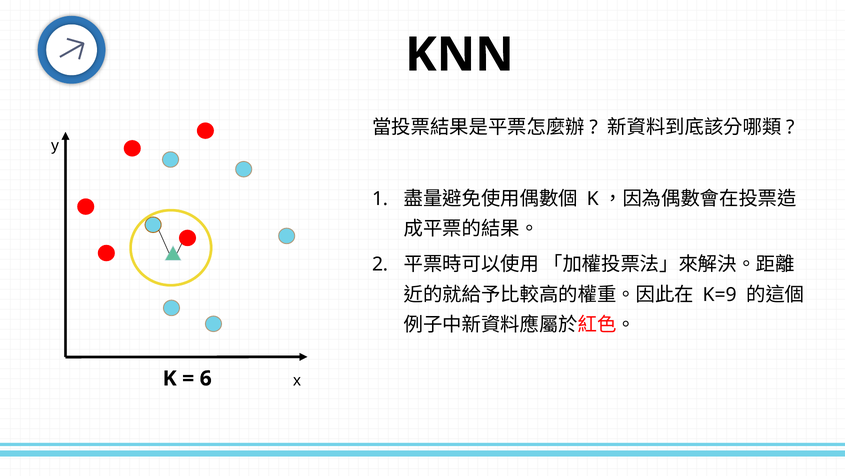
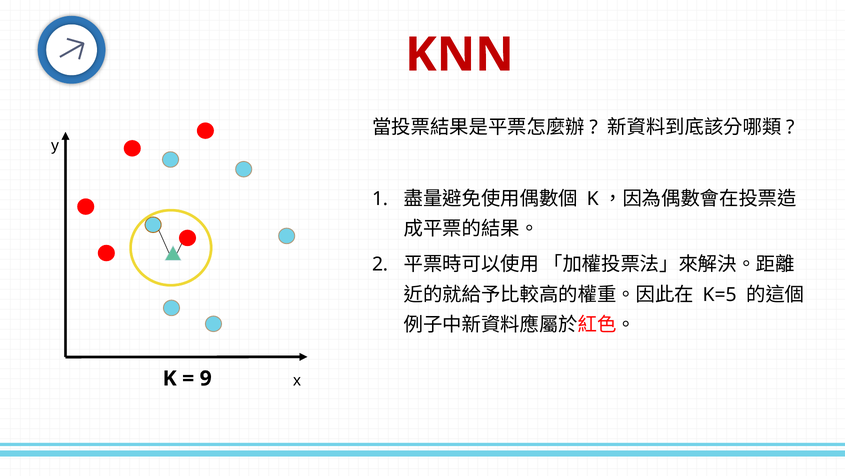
KNN colour: black -> red
K=9: K=9 -> K=5
6: 6 -> 9
